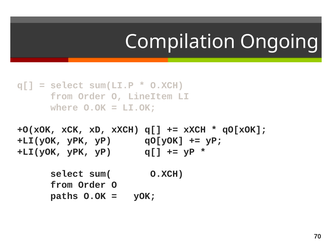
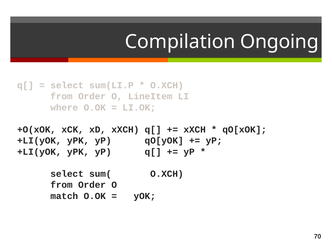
paths: paths -> match
